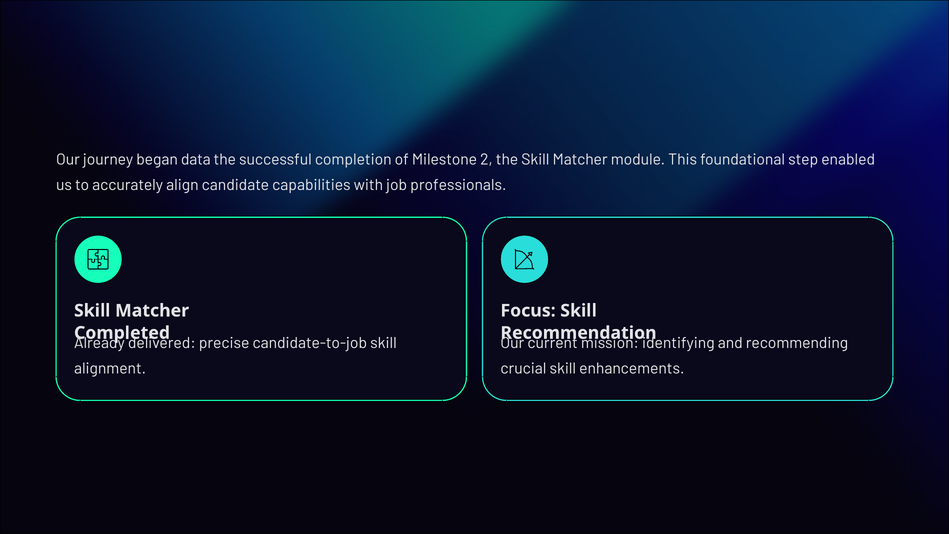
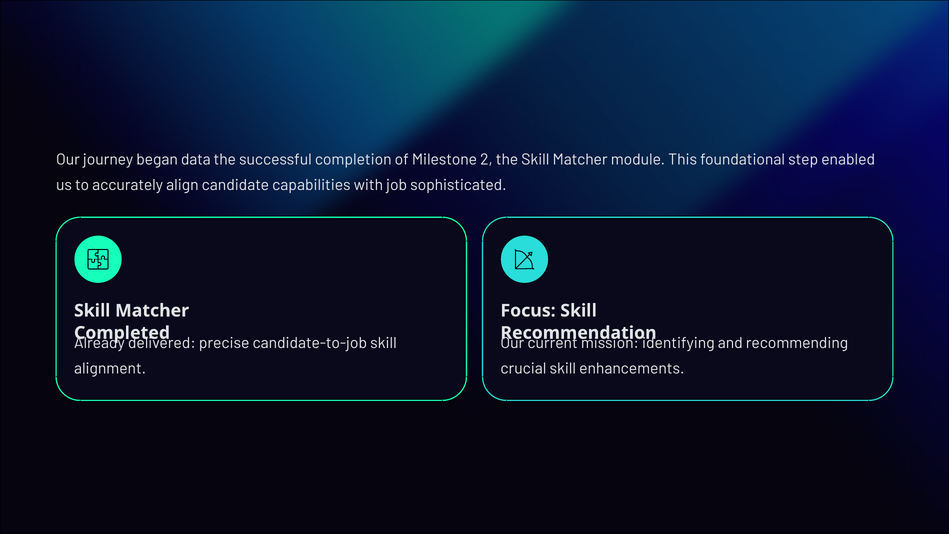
professionals: professionals -> sophisticated
